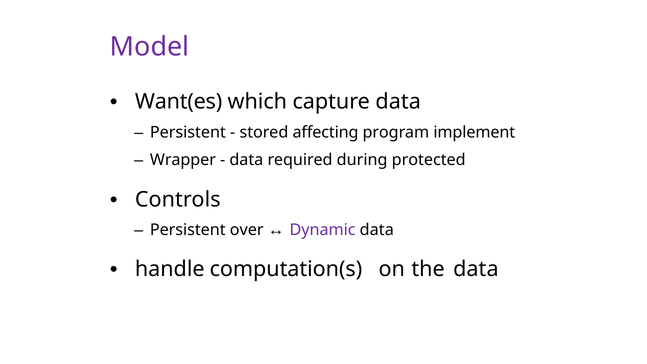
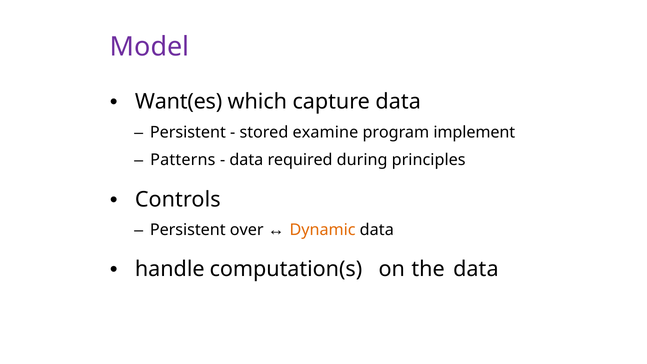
affecting: affecting -> examine
Wrapper: Wrapper -> Patterns
protected: protected -> principles
Dynamic colour: purple -> orange
